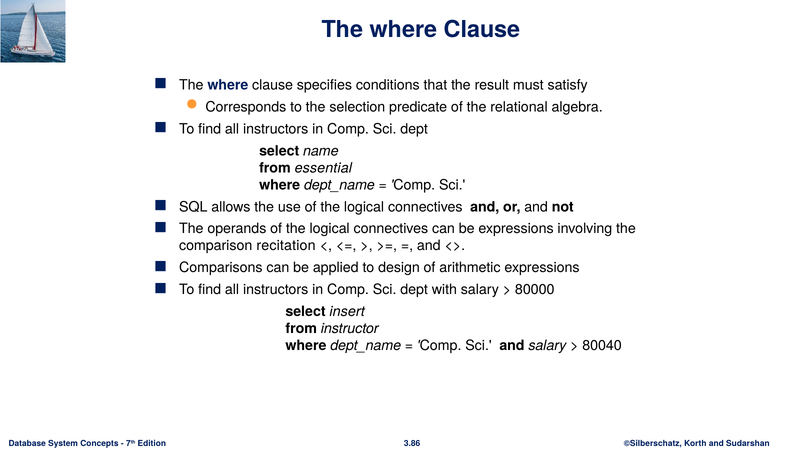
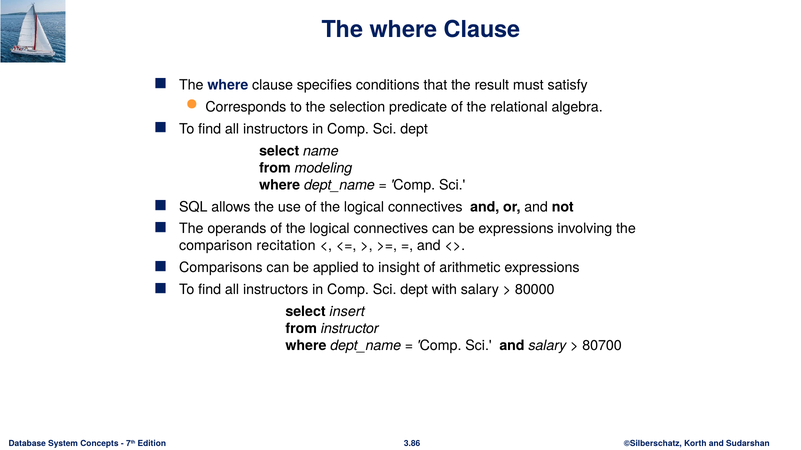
essential: essential -> modeling
design: design -> insight
80040: 80040 -> 80700
